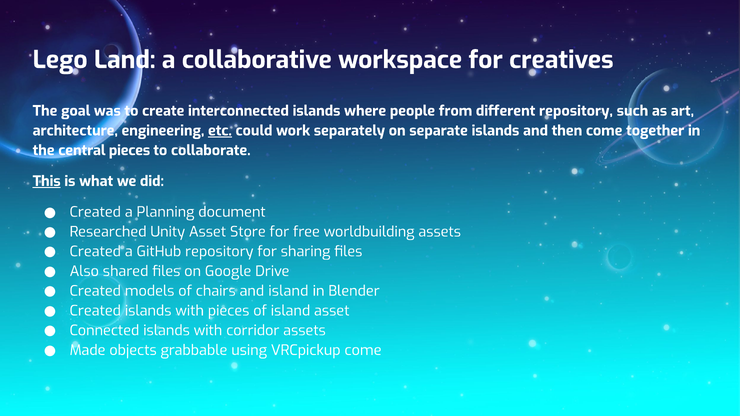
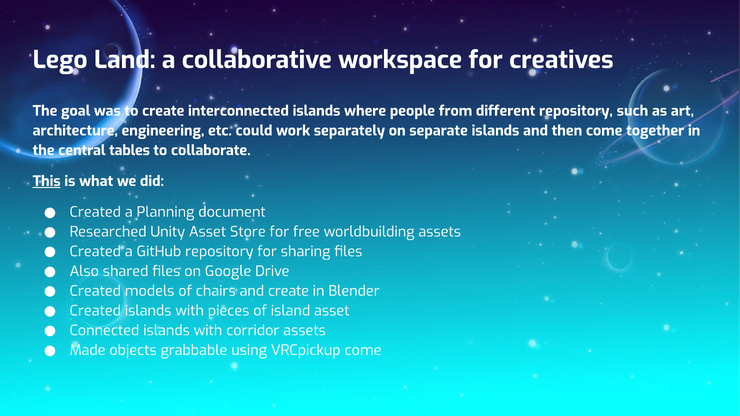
etc underline: present -> none
central pieces: pieces -> tables
and island: island -> create
